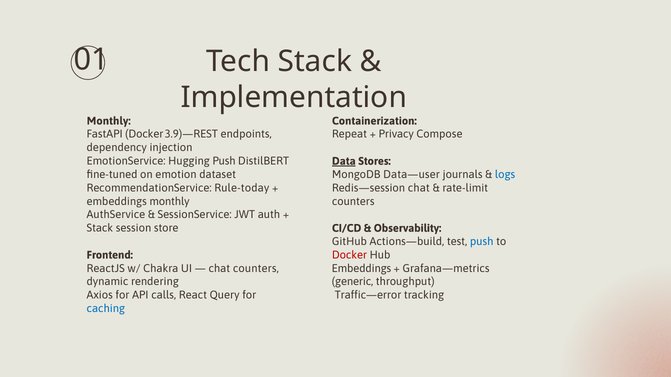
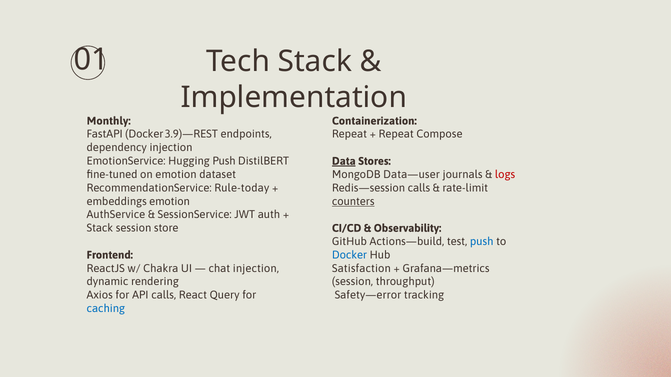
Privacy at (396, 134): Privacy -> Repeat
logs colour: blue -> red
Redis—session chat: chat -> calls
embeddings monthly: monthly -> emotion
counters at (353, 202) underline: none -> present
Docker at (349, 255) colour: red -> blue
chat counters: counters -> injection
Embeddings at (361, 269): Embeddings -> Satisfaction
generic at (353, 282): generic -> session
Traffic—error: Traffic—error -> Safety—error
